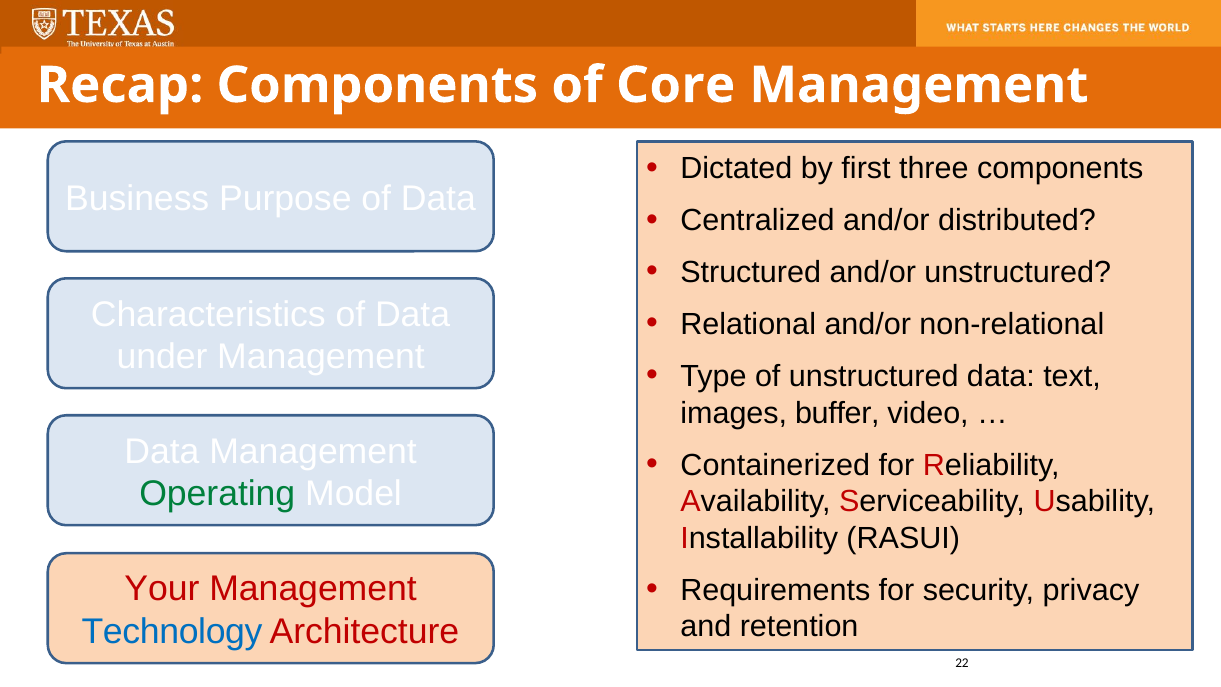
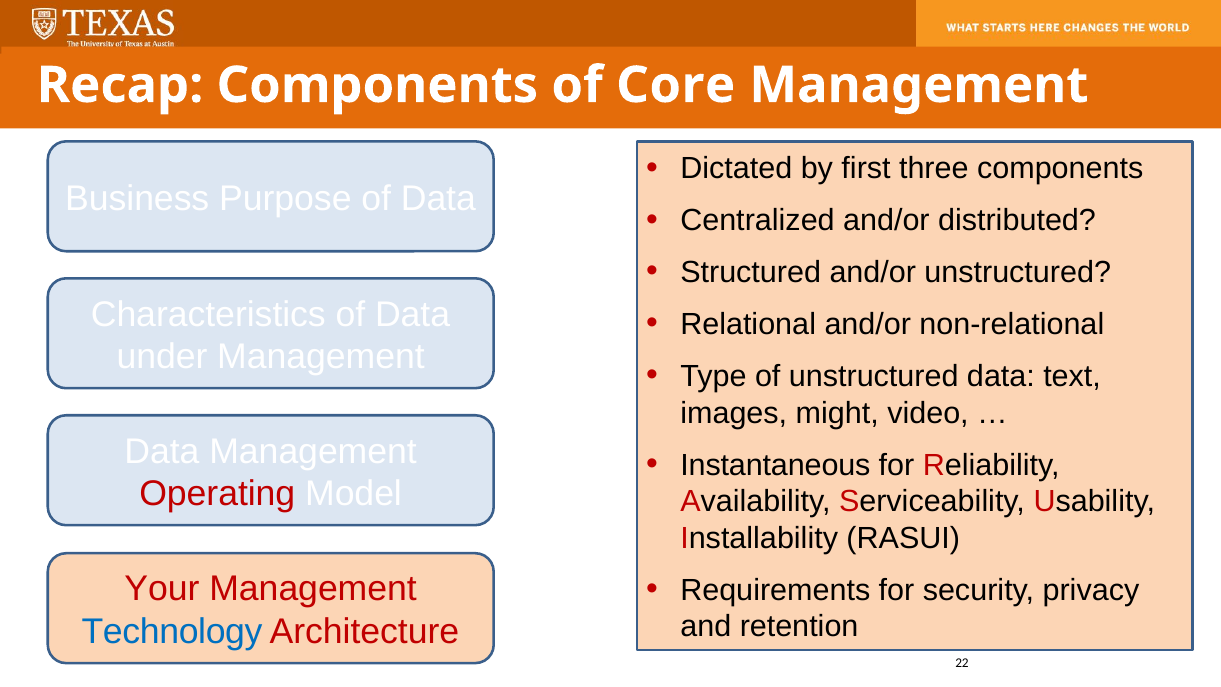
buffer: buffer -> might
Containerized: Containerized -> Instantaneous
Operating colour: green -> red
